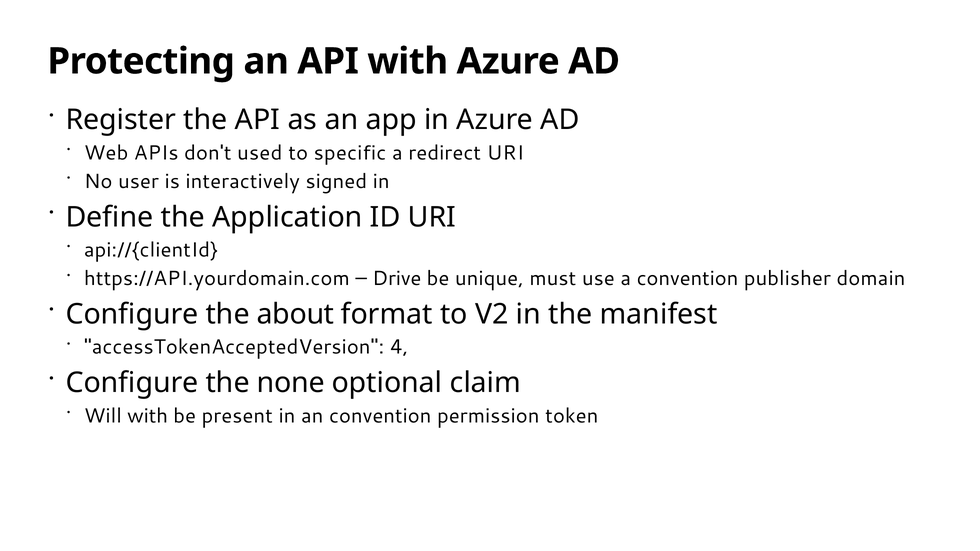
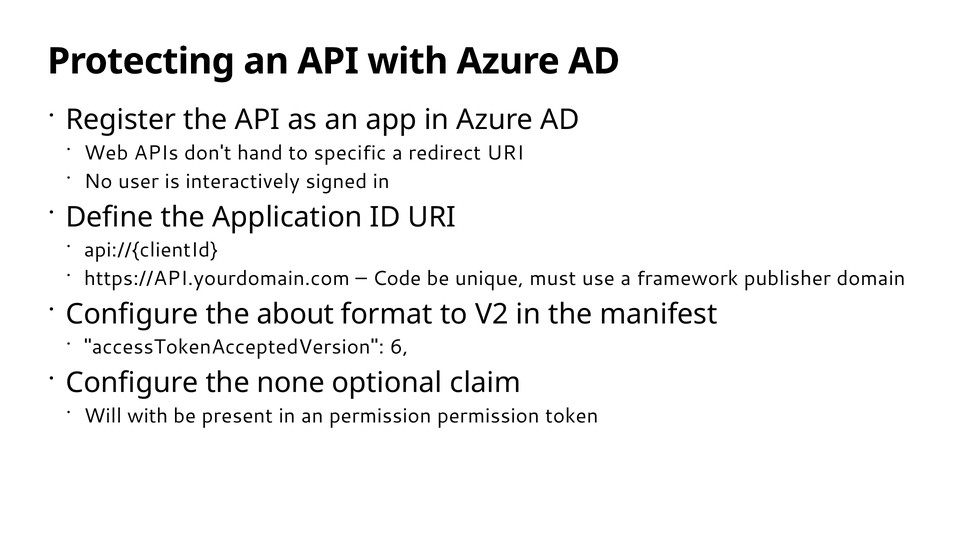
used: used -> hand
Drive: Drive -> Code
a convention: convention -> framework
4: 4 -> 6
an convention: convention -> permission
